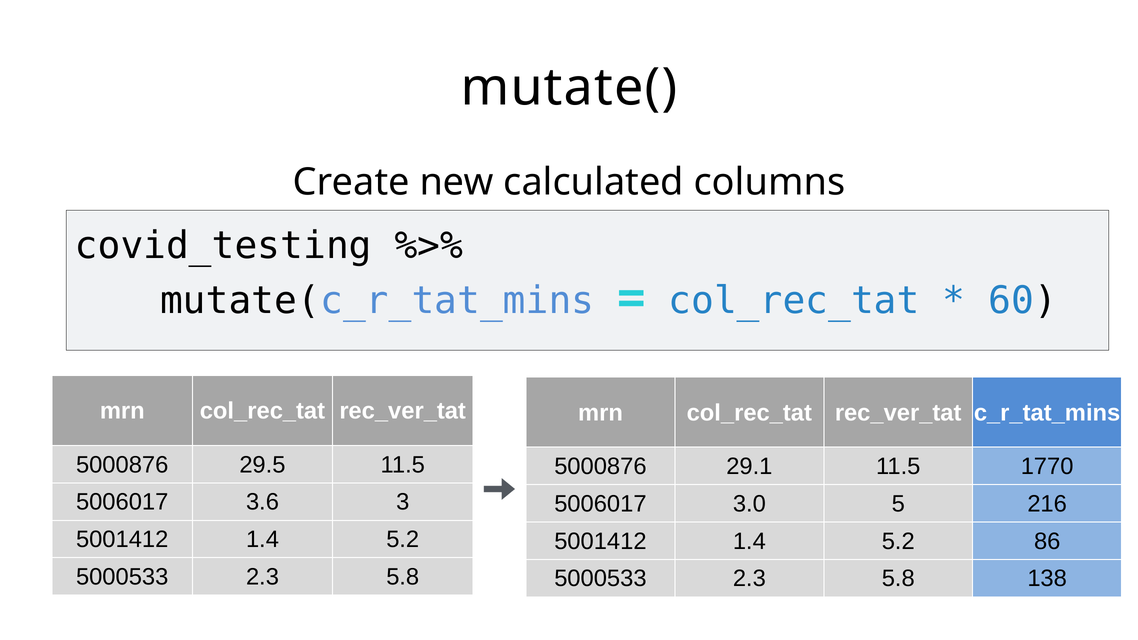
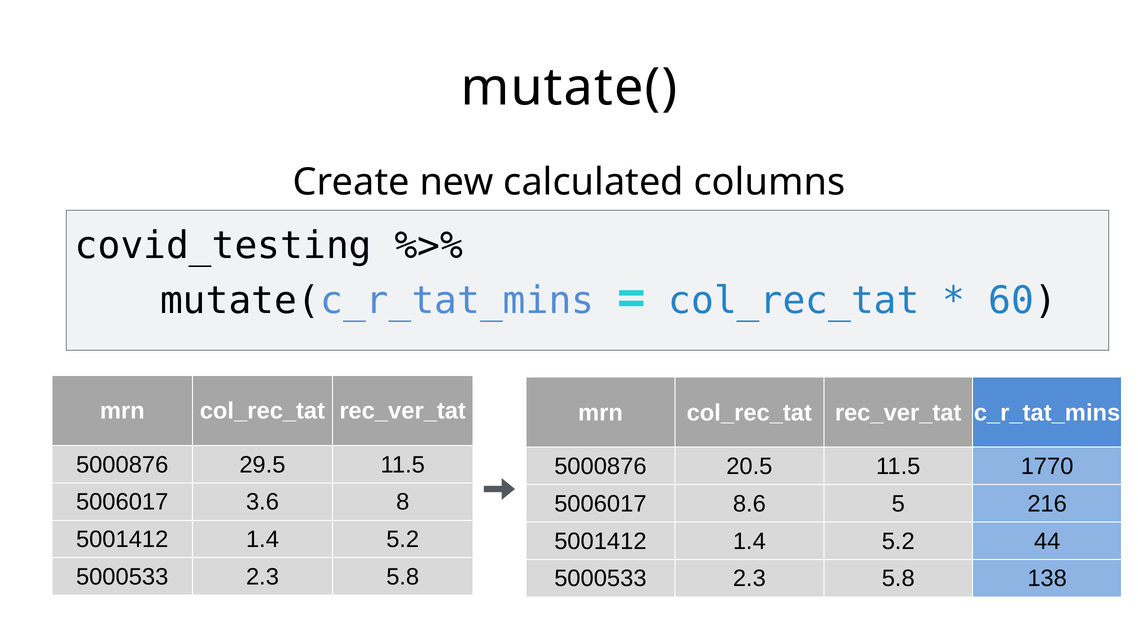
29.1: 29.1 -> 20.5
3: 3 -> 8
3.0: 3.0 -> 8.6
86: 86 -> 44
